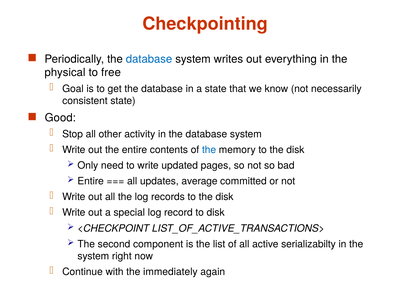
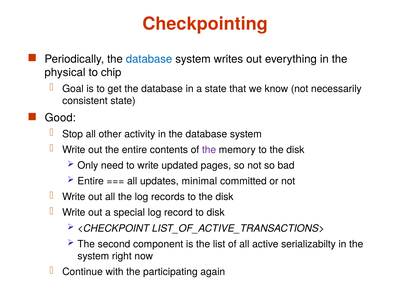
free: free -> chip
the at (209, 150) colour: blue -> purple
average: average -> minimal
immediately: immediately -> participating
